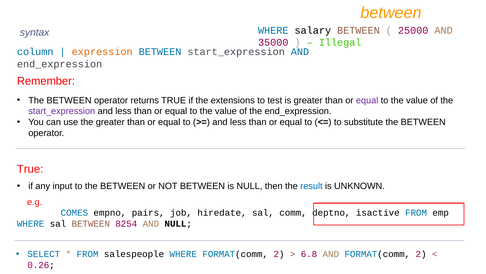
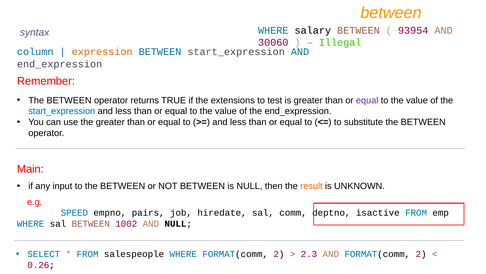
25000: 25000 -> 93954
35000: 35000 -> 30060
start_expression at (62, 111) colour: purple -> blue
True at (30, 169): True -> Main
result colour: blue -> orange
COMES: COMES -> SPEED
8254: 8254 -> 1002
6.8: 6.8 -> 2.3
